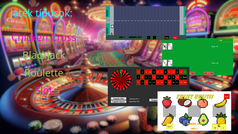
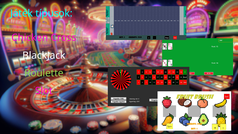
BlackJack colour: light green -> white
